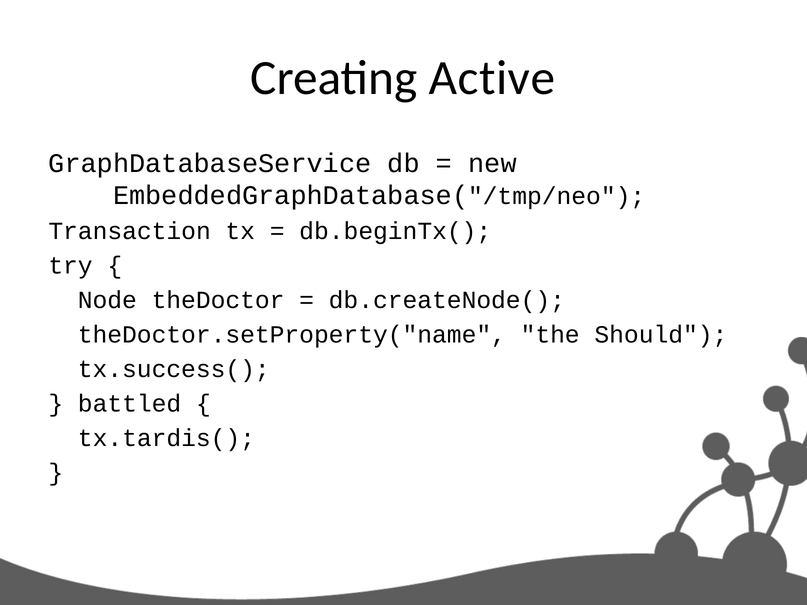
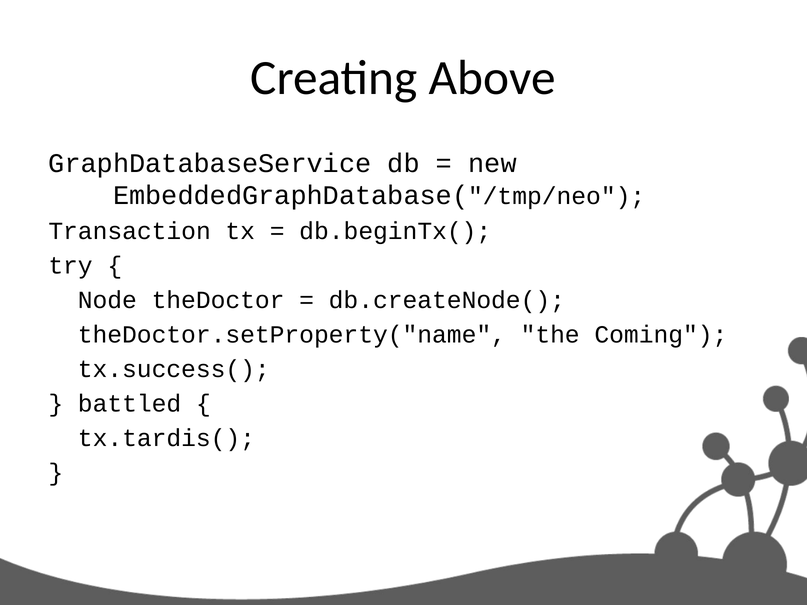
Active: Active -> Above
Should: Should -> Coming
